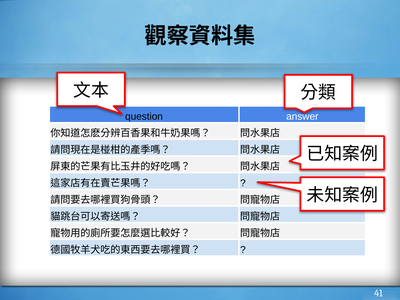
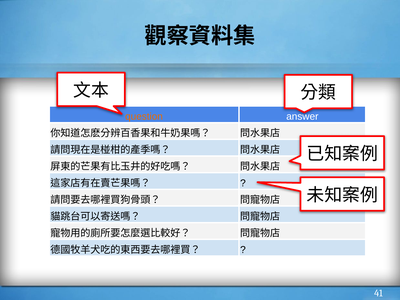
question colour: black -> orange
